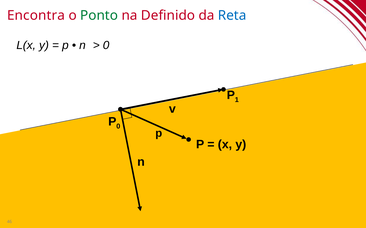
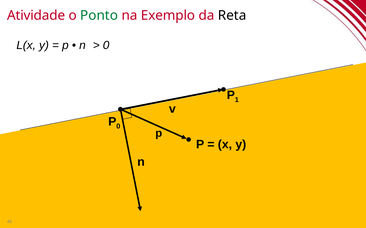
Encontra: Encontra -> Atividade
Definido: Definido -> Exemplo
Reta colour: blue -> black
